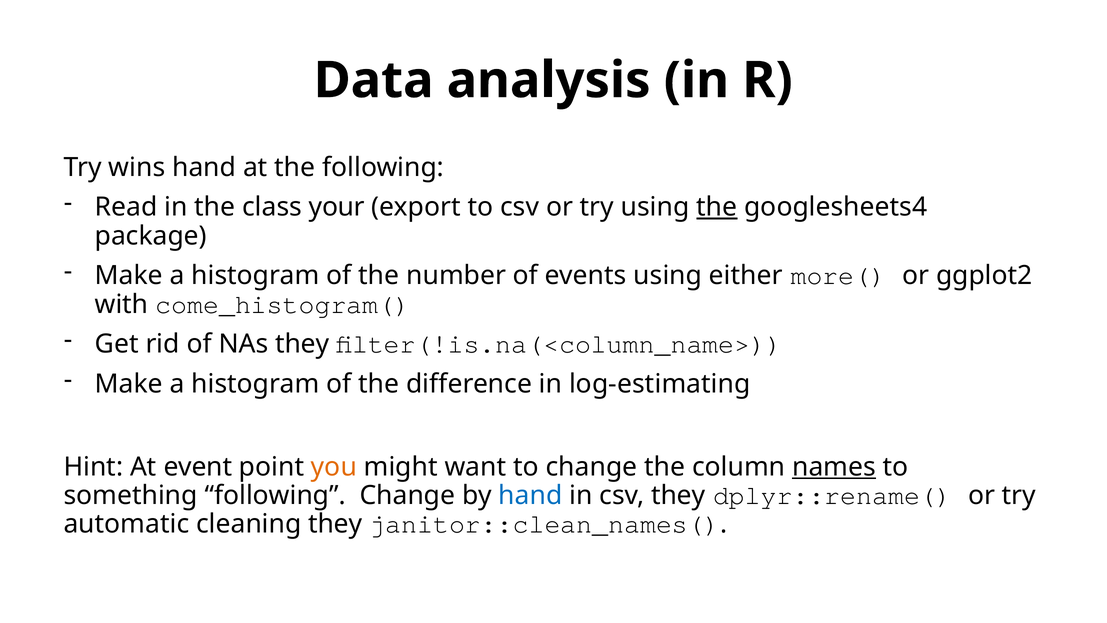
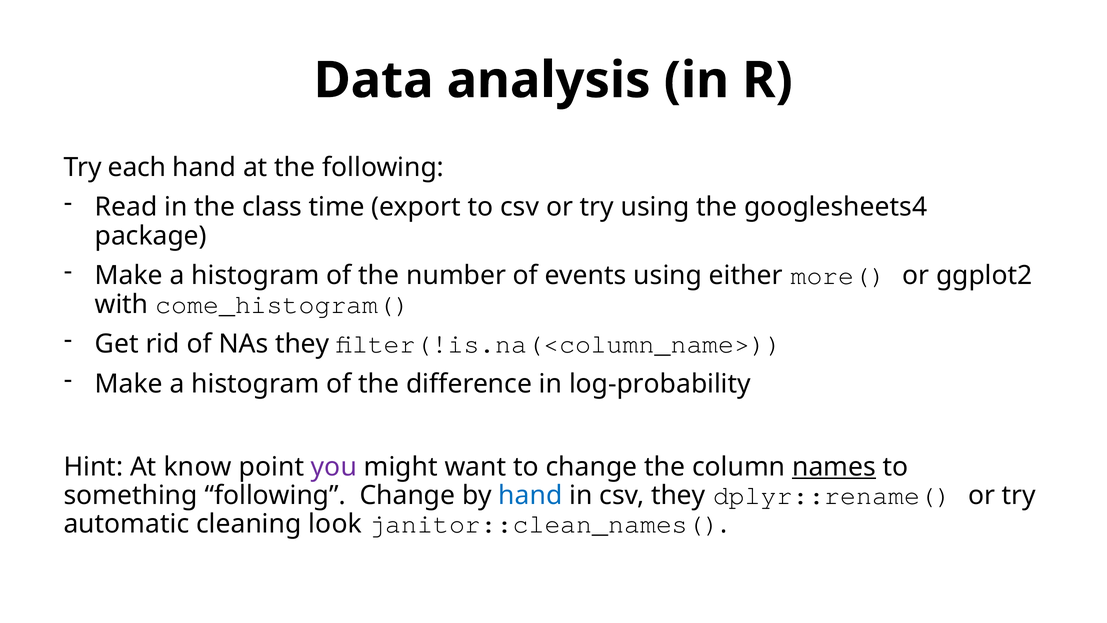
wins: wins -> each
your: your -> time
the at (717, 207) underline: present -> none
log-estimating: log-estimating -> log-probability
event: event -> know
you colour: orange -> purple
cleaning they: they -> look
